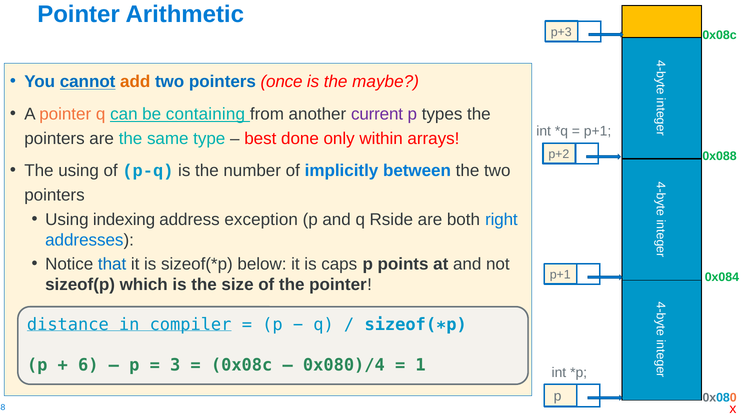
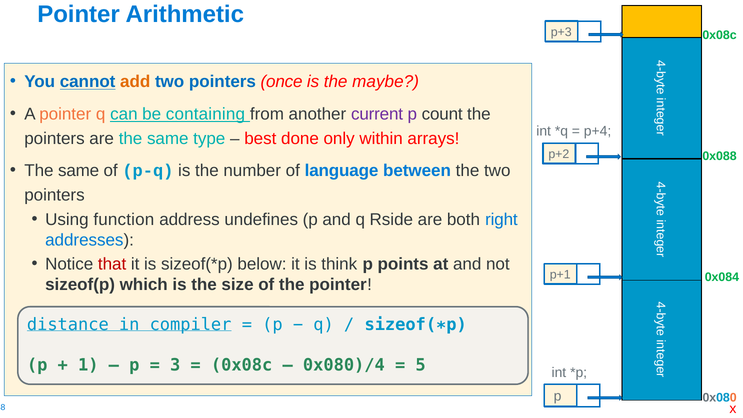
types: types -> count
p+1 at (598, 131): p+1 -> p+4
using at (79, 171): using -> same
implicitly: implicitly -> language
indexing: indexing -> function
exception: exception -> undefines
that colour: blue -> red
caps: caps -> think
6: 6 -> 1
1: 1 -> 5
